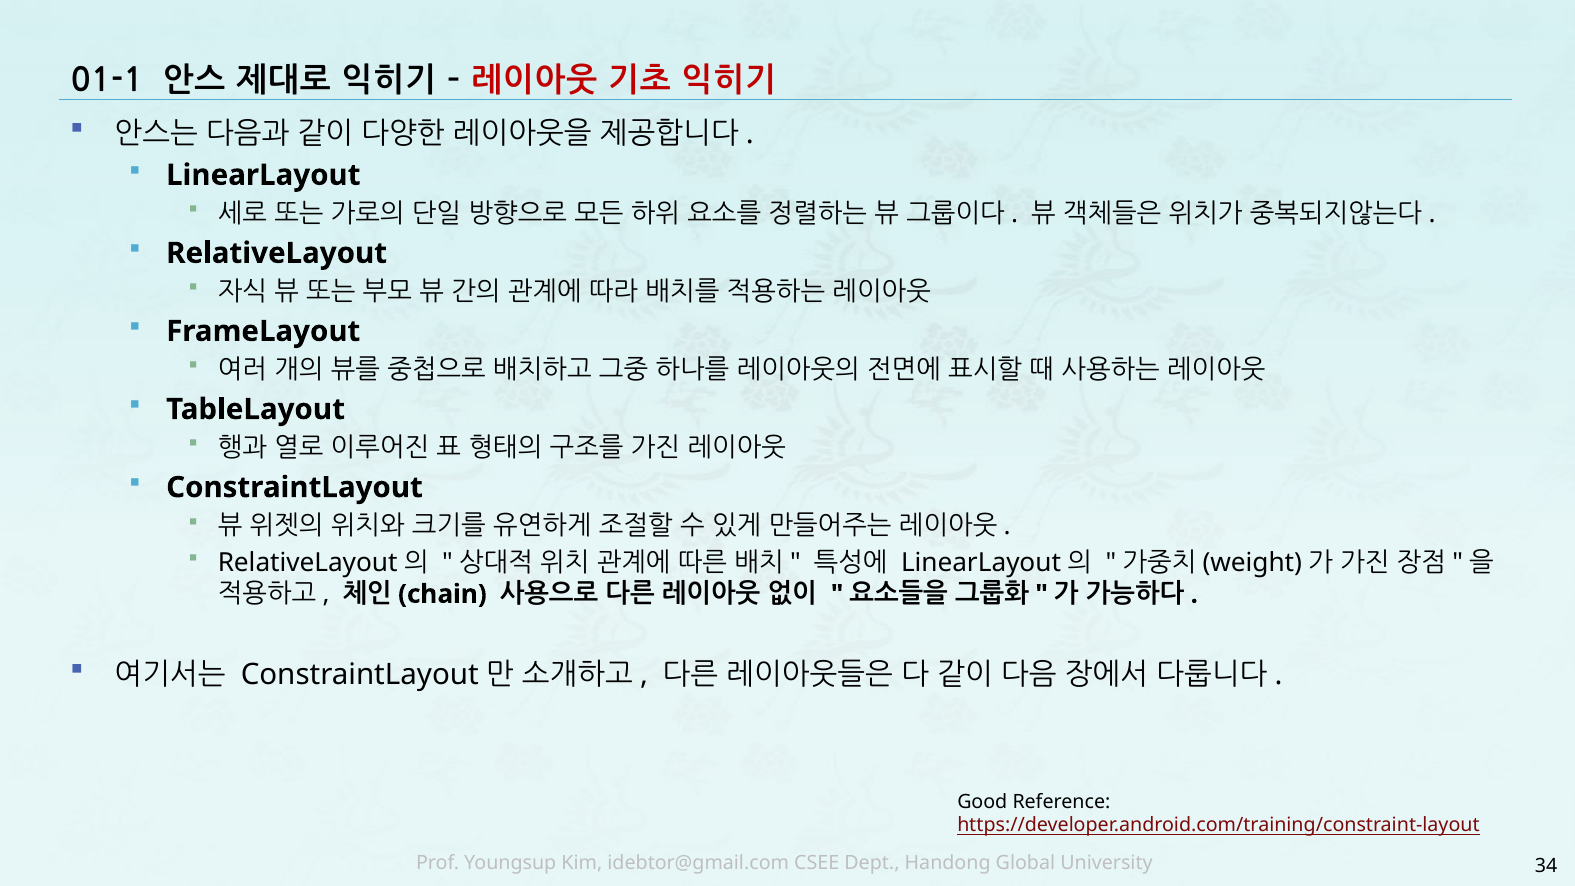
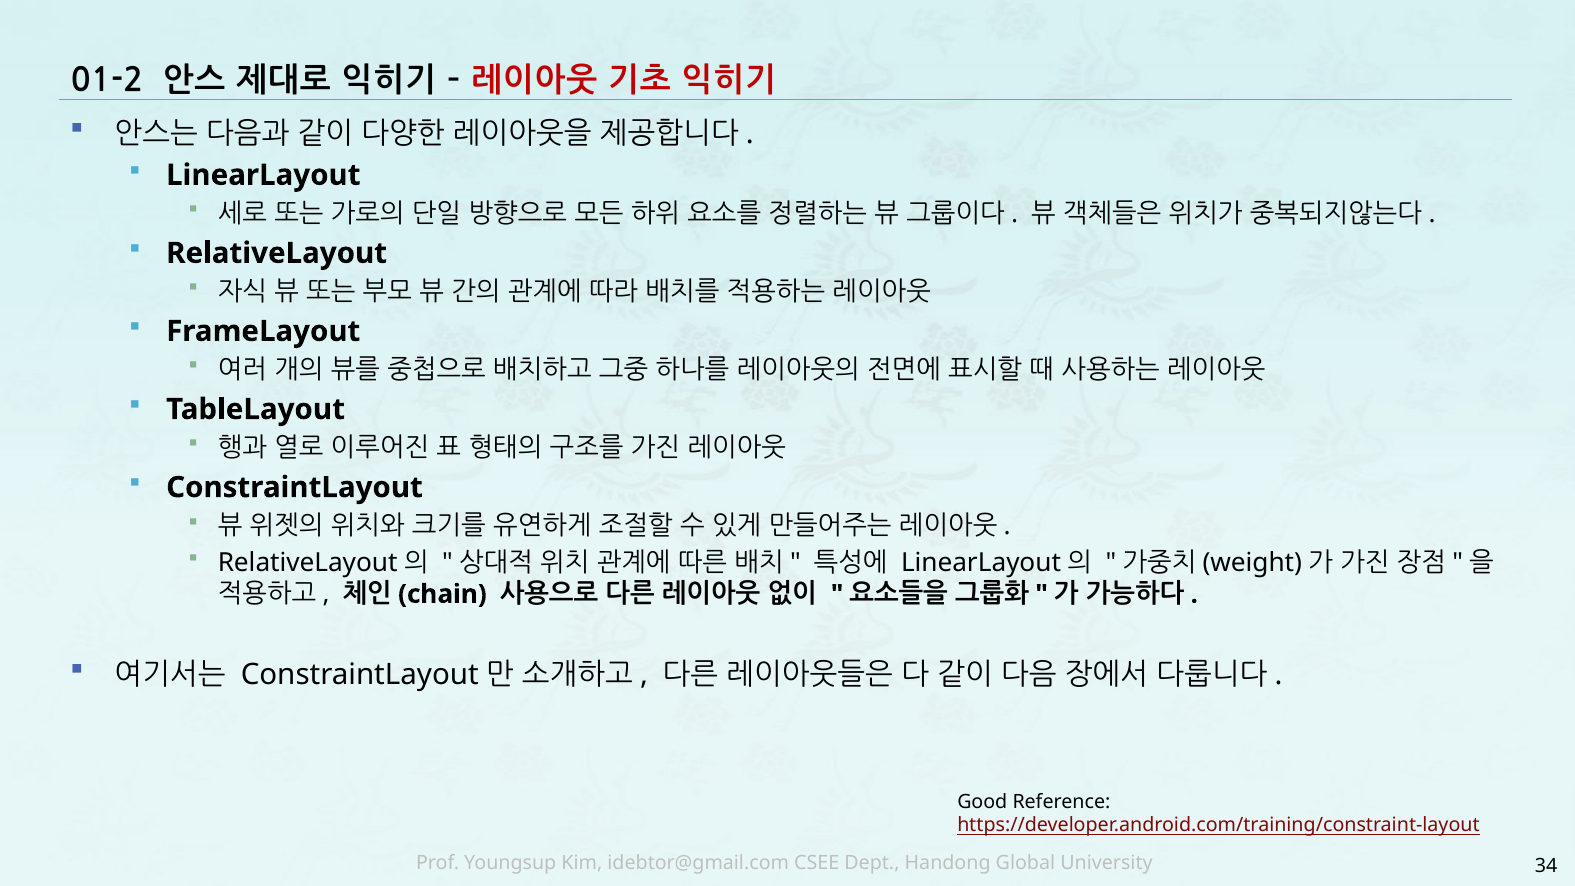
01-1: 01-1 -> 01-2
